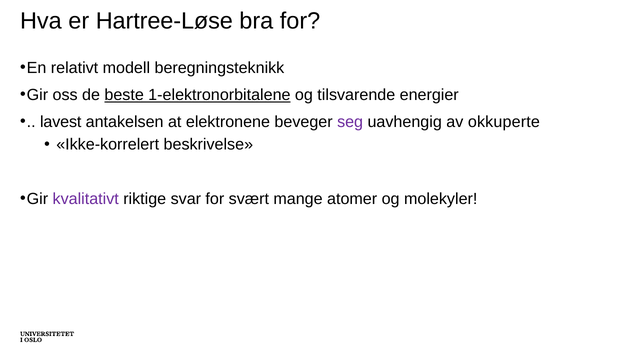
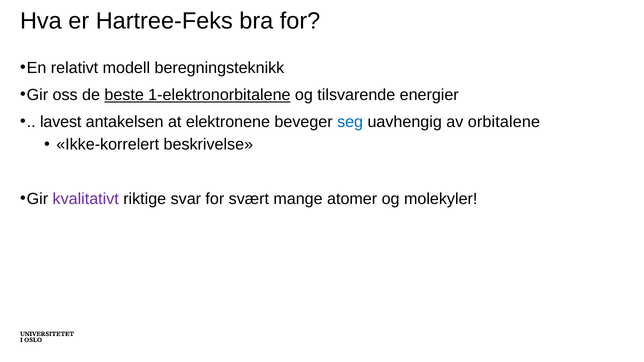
Hartree-Løse: Hartree-Løse -> Hartree-Feks
seg colour: purple -> blue
okkuperte: okkuperte -> orbitalene
